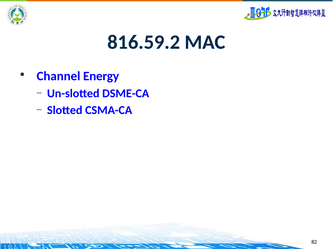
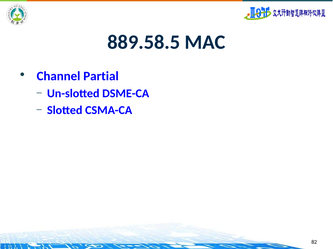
816.59.2: 816.59.2 -> 889.58.5
Energy: Energy -> Partial
